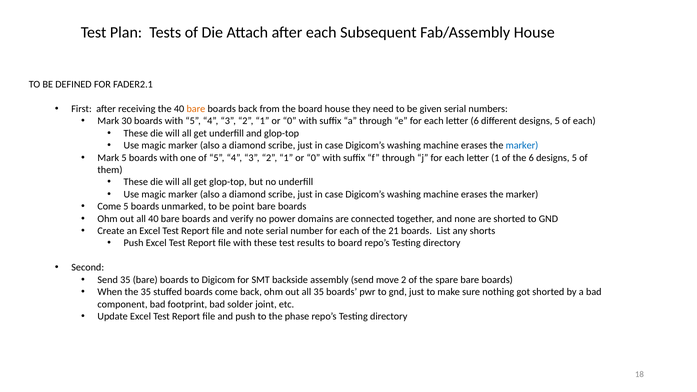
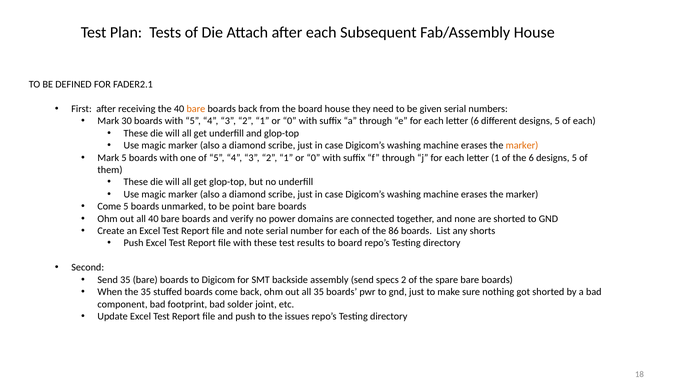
marker at (522, 146) colour: blue -> orange
21: 21 -> 86
move: move -> specs
phase: phase -> issues
